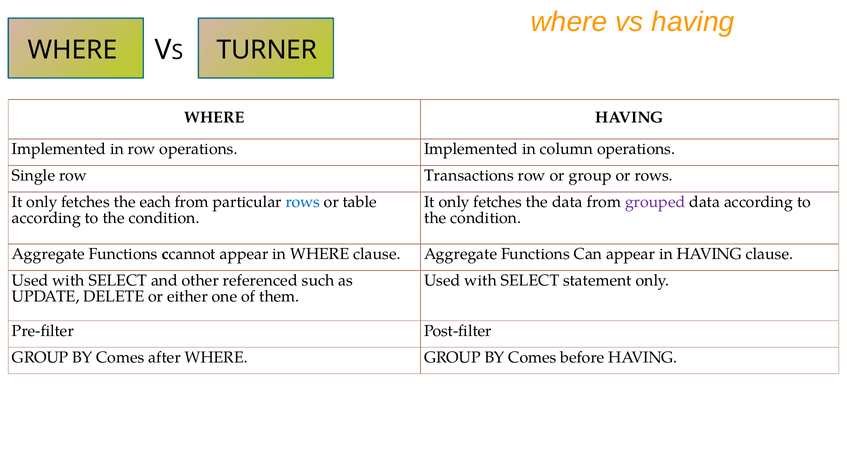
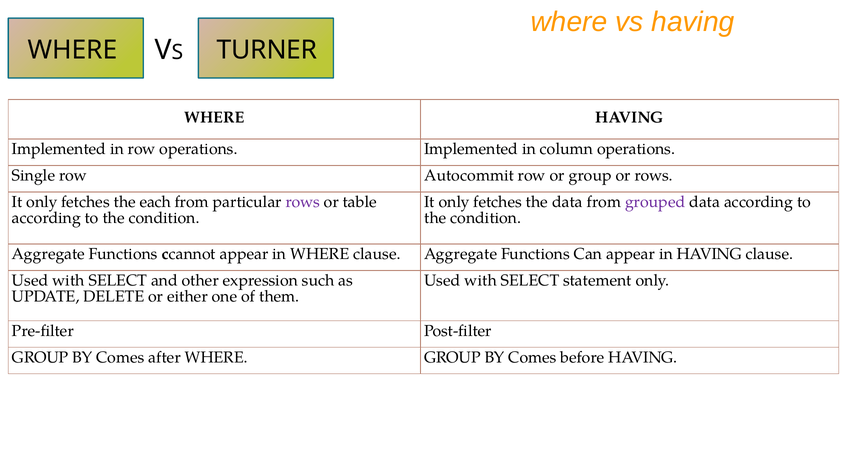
Transactions: Transactions -> Autocommit
rows at (303, 202) colour: blue -> purple
referenced: referenced -> expression
